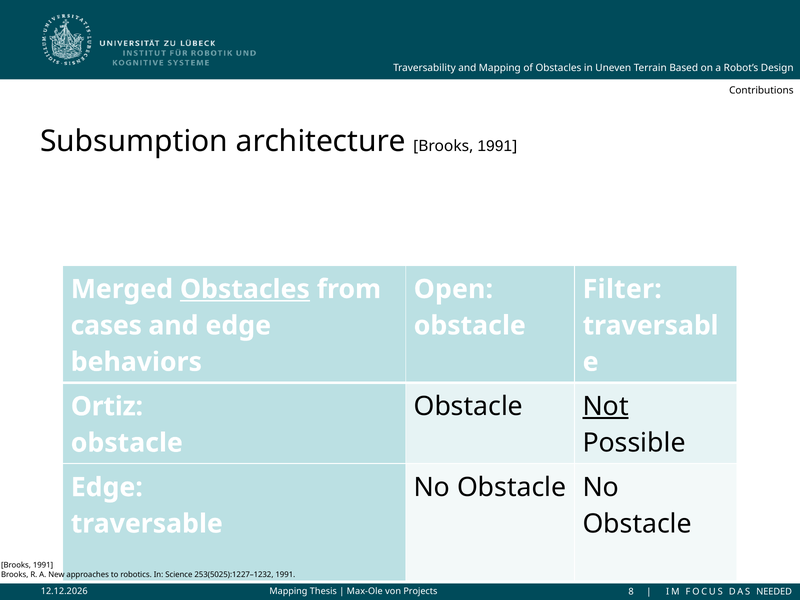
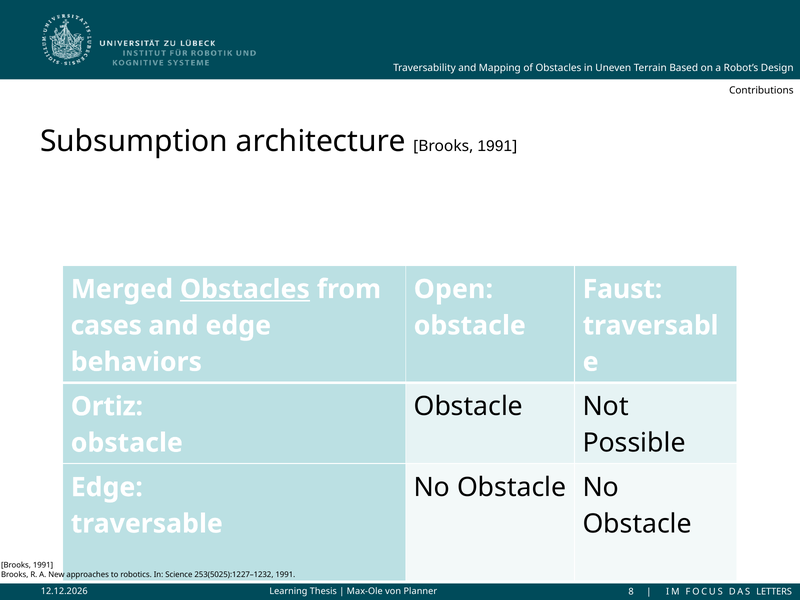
Filter: Filter -> Faust
Not underline: present -> none
Mapping at (288, 591): Mapping -> Learning
Projects: Projects -> Planner
NEEDED: NEEDED -> LETTERS
